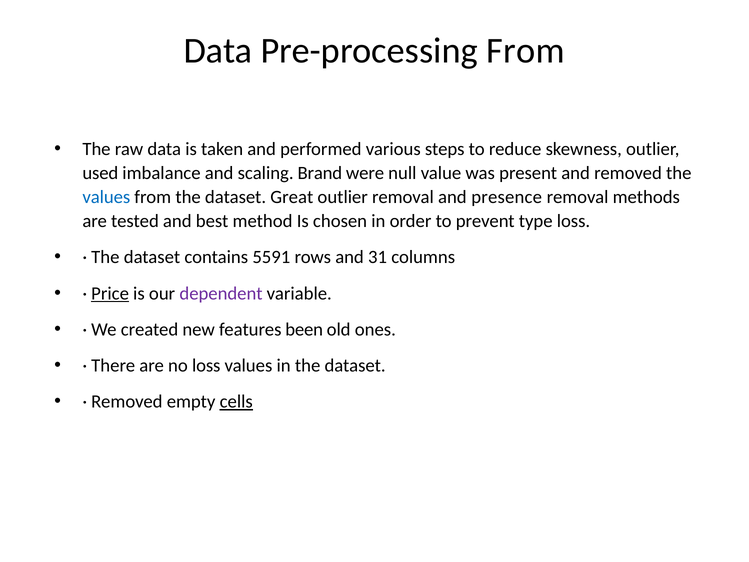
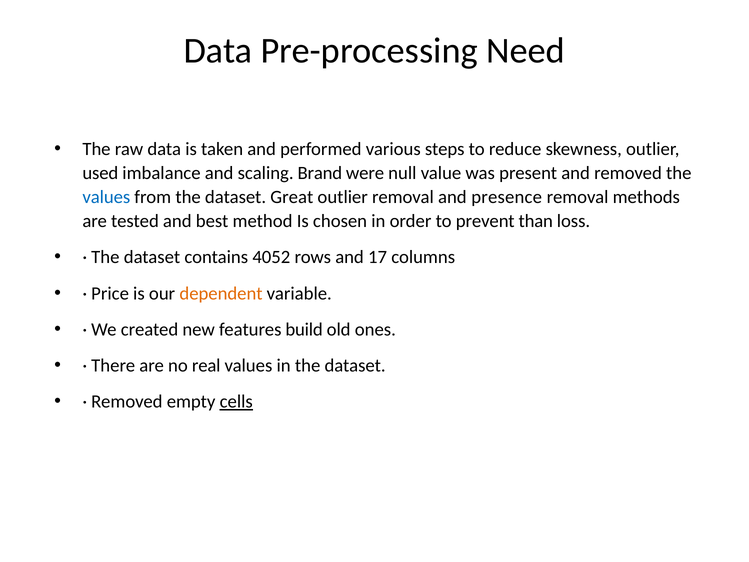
Pre-processing From: From -> Need
type: type -> than
5591: 5591 -> 4052
31: 31 -> 17
Price underline: present -> none
dependent colour: purple -> orange
been: been -> build
no loss: loss -> real
